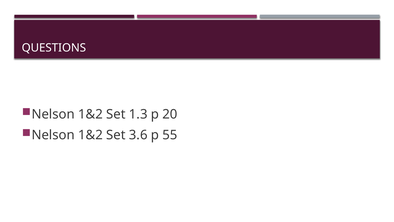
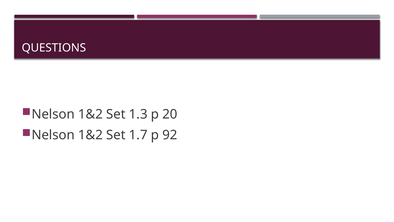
3.6: 3.6 -> 1.7
55: 55 -> 92
